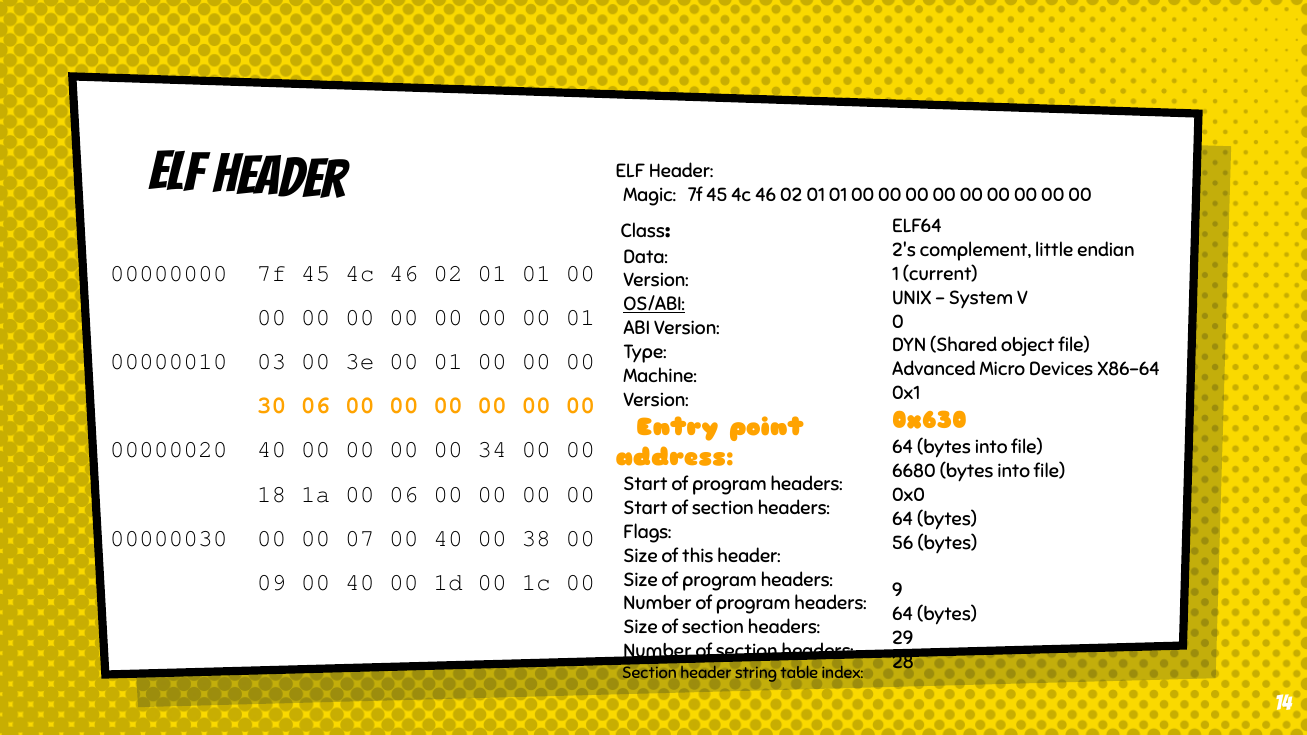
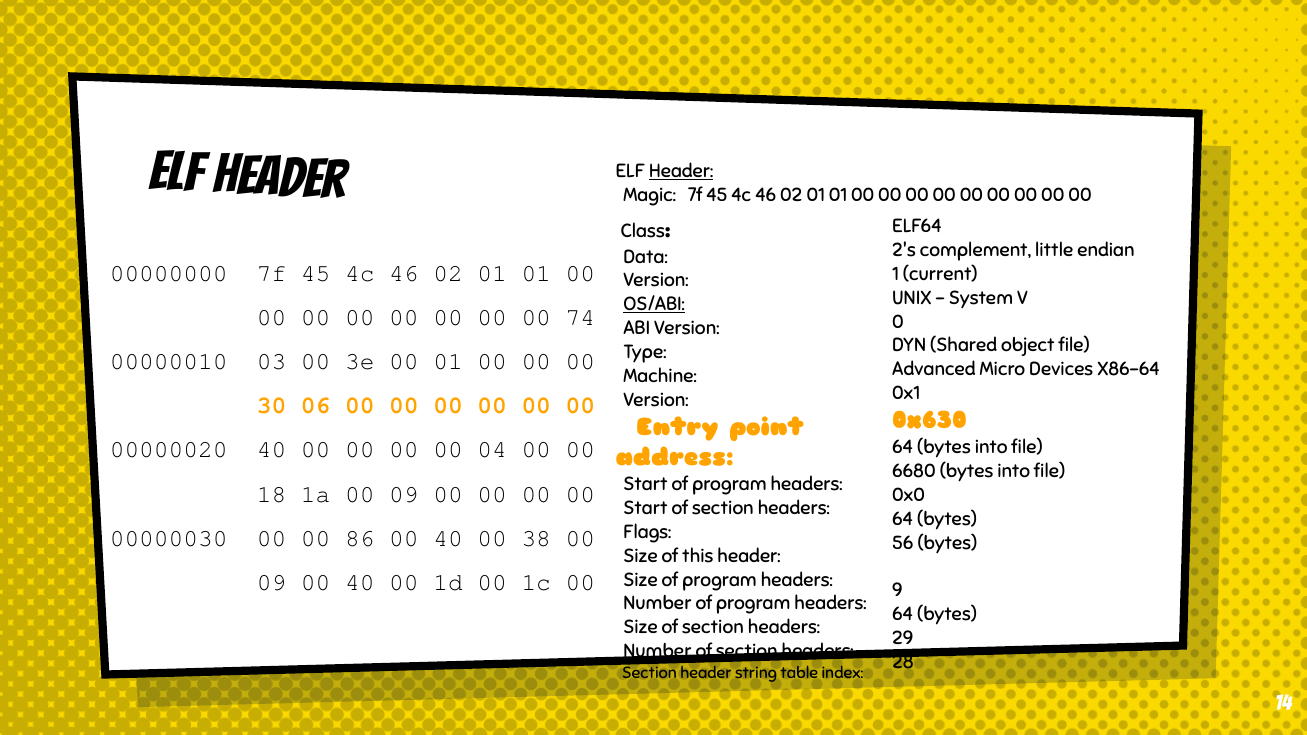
Header at (681, 171) underline: none -> present
00 00 01: 01 -> 74
34: 34 -> 04
1a 00 06: 06 -> 09
07: 07 -> 86
